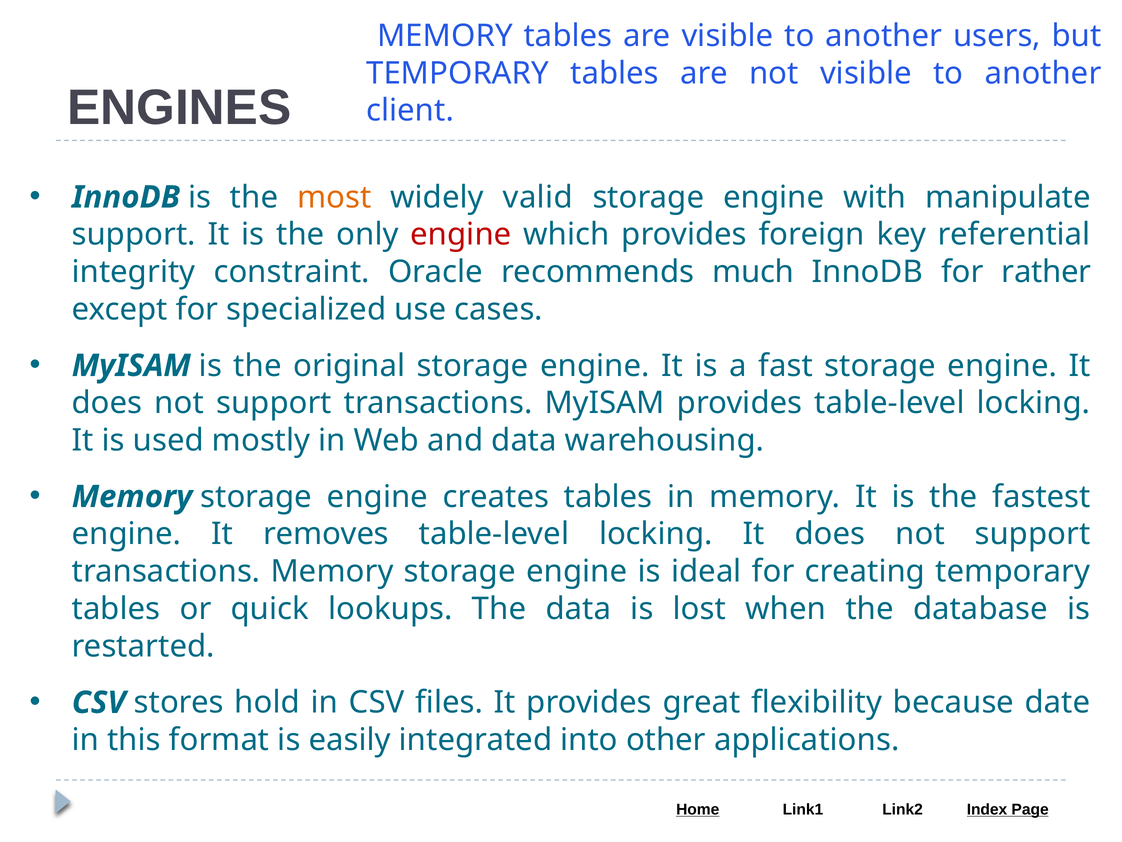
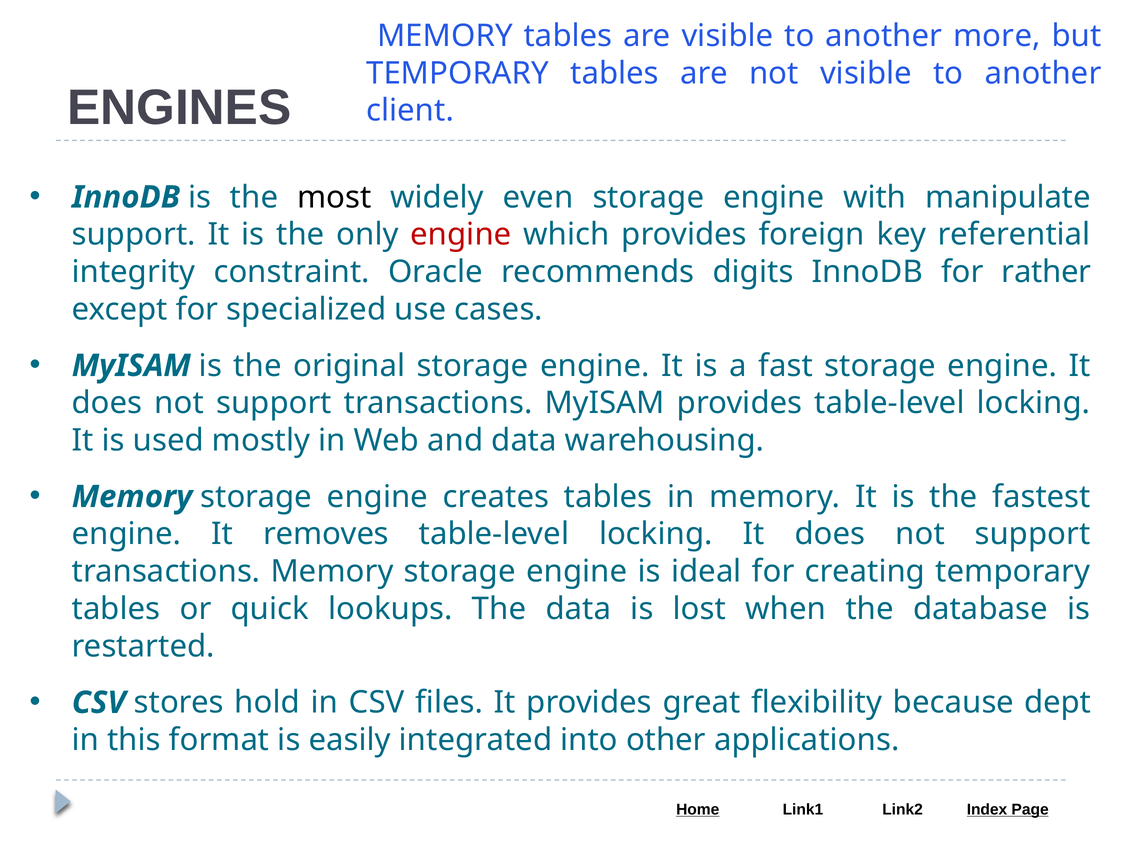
users: users -> more
most colour: orange -> black
valid: valid -> even
much: much -> digits
date: date -> dept
